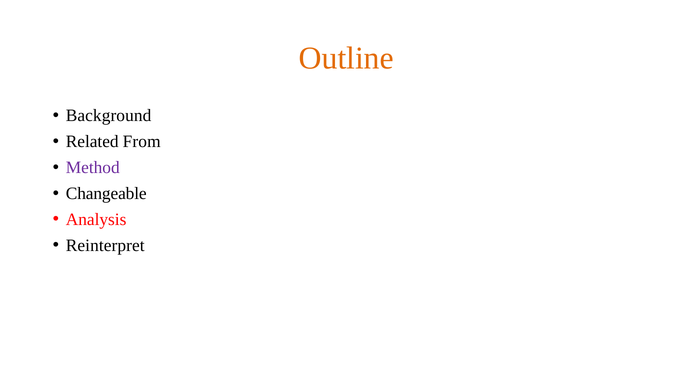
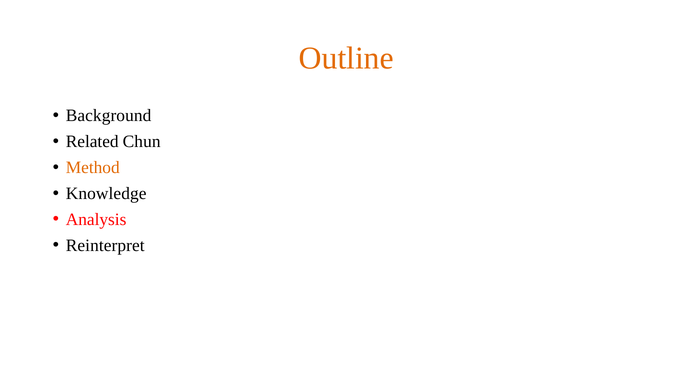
From: From -> Chun
Method colour: purple -> orange
Changeable: Changeable -> Knowledge
